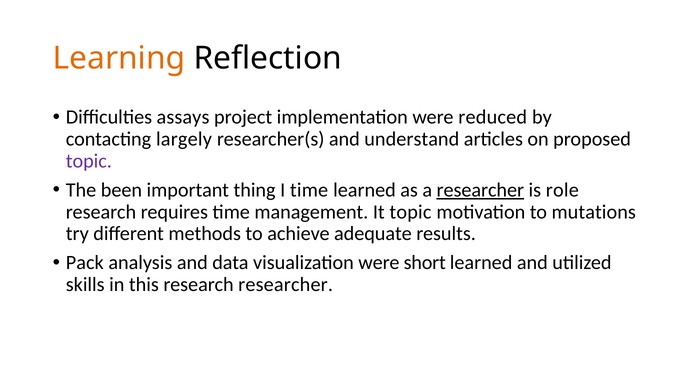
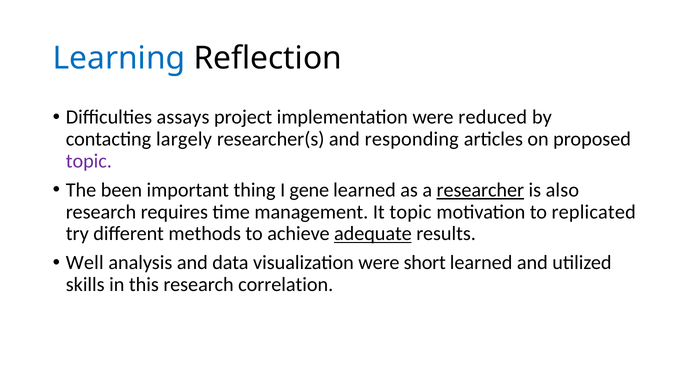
Learning colour: orange -> blue
understand: understand -> responding
I time: time -> gene
role: role -> also
mutations: mutations -> replicated
adequate underline: none -> present
Pack: Pack -> Well
research researcher: researcher -> correlation
